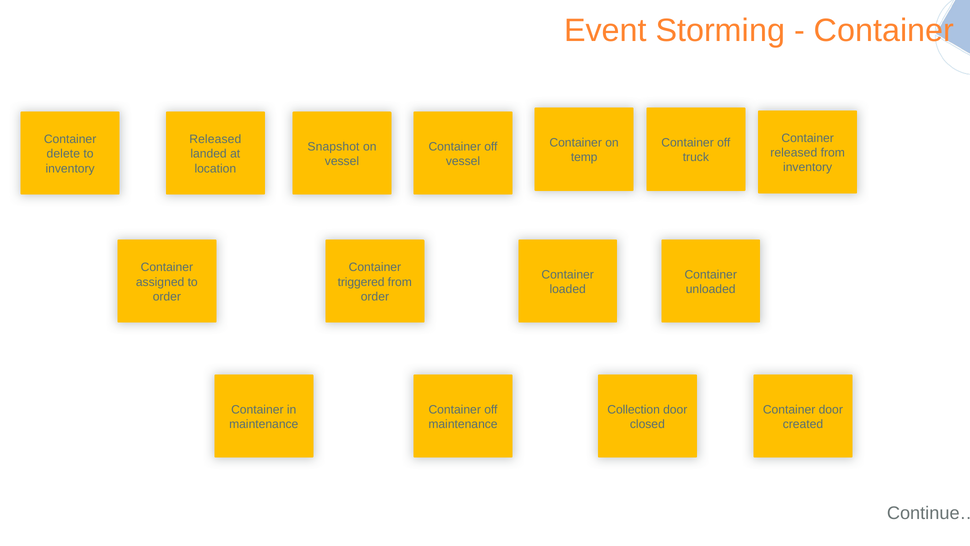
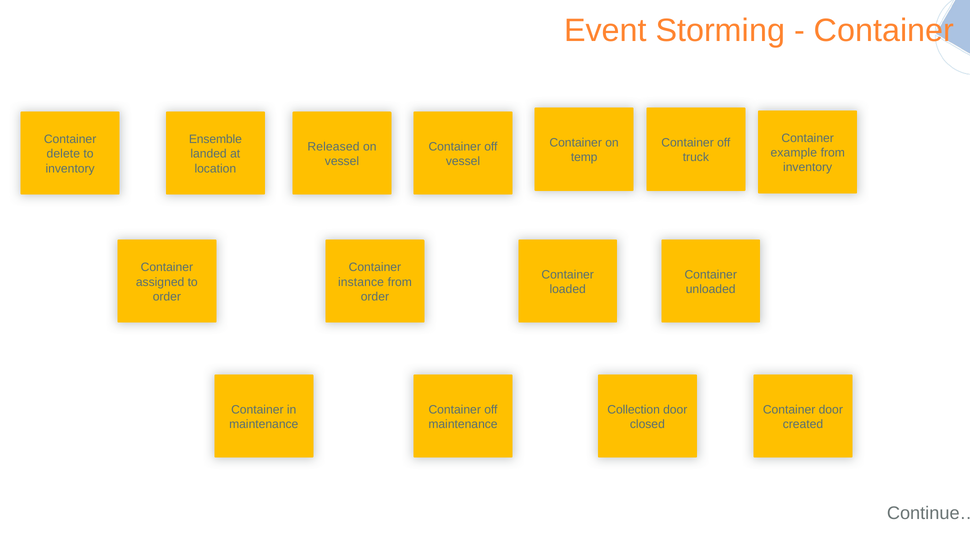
Released at (215, 139): Released -> Ensemble
Snapshot: Snapshot -> Released
released at (794, 153): released -> example
triggered: triggered -> instance
